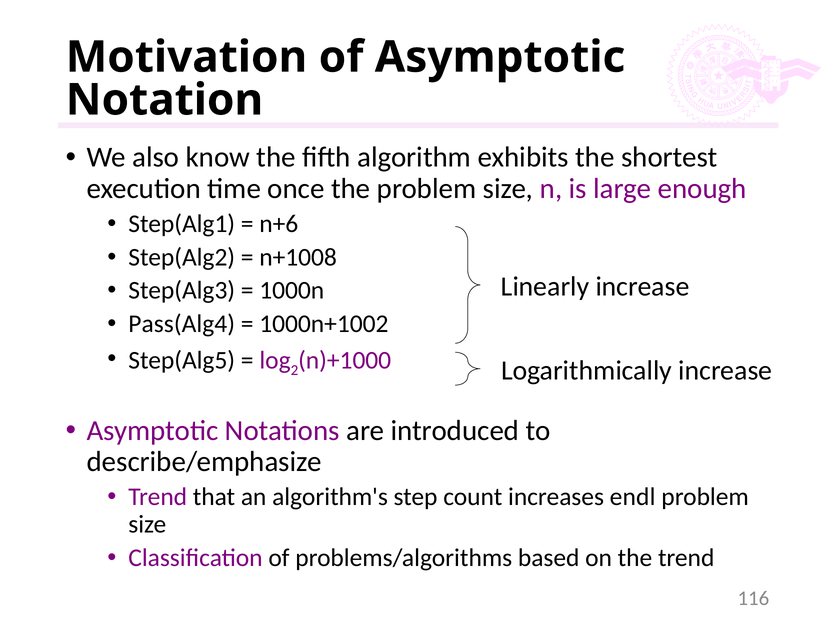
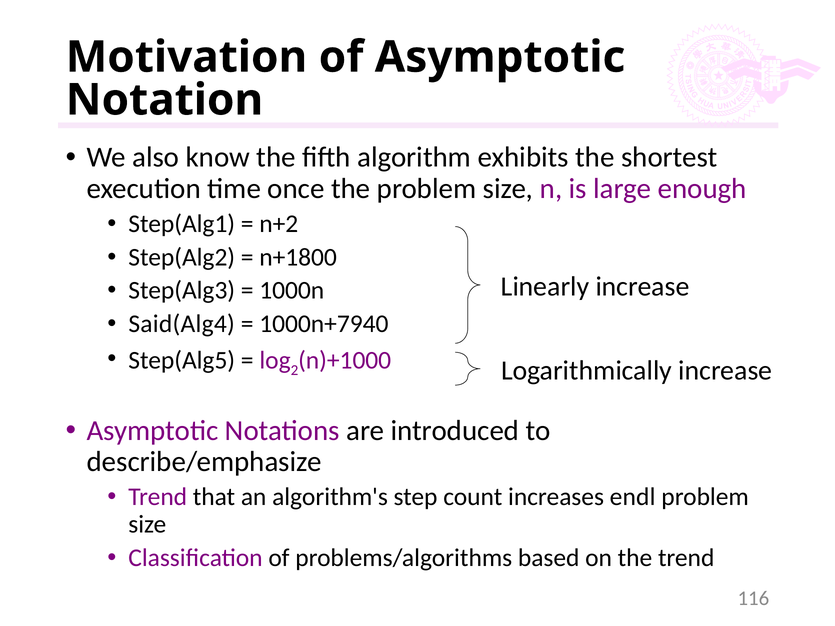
n+6: n+6 -> n+2
n+1008: n+1008 -> n+1800
Pass(Alg4: Pass(Alg4 -> Said(Alg4
1000n+1002: 1000n+1002 -> 1000n+7940
